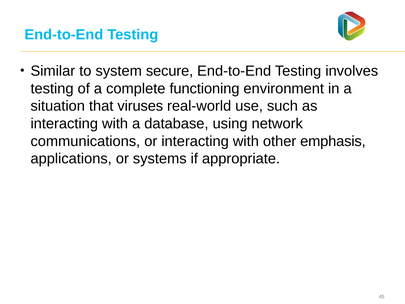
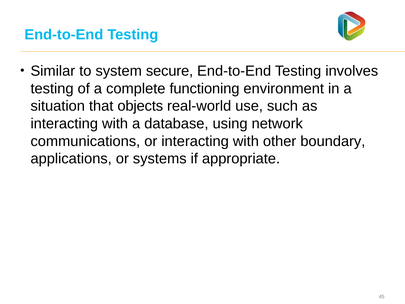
viruses: viruses -> objects
emphasis: emphasis -> boundary
